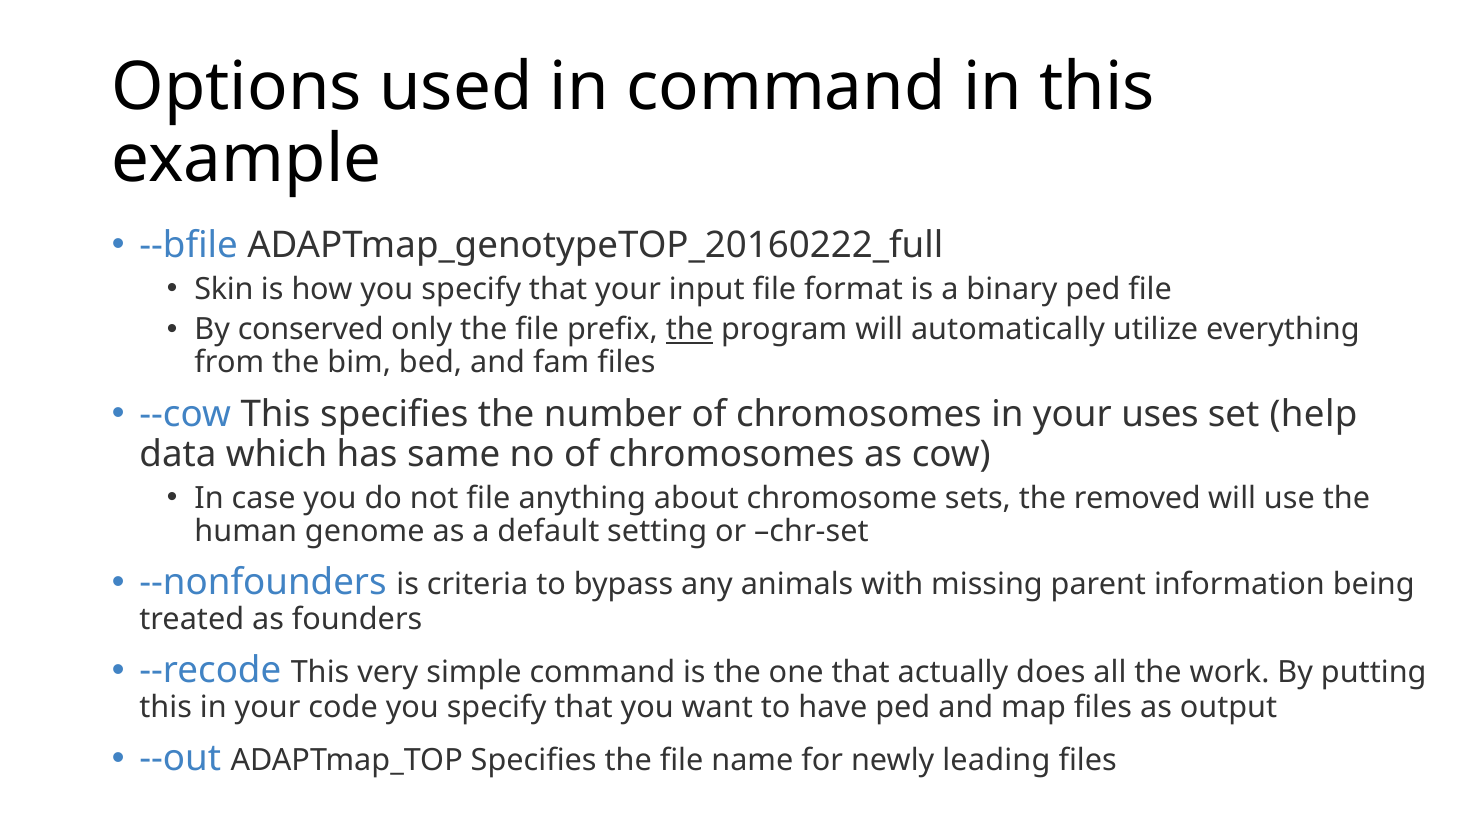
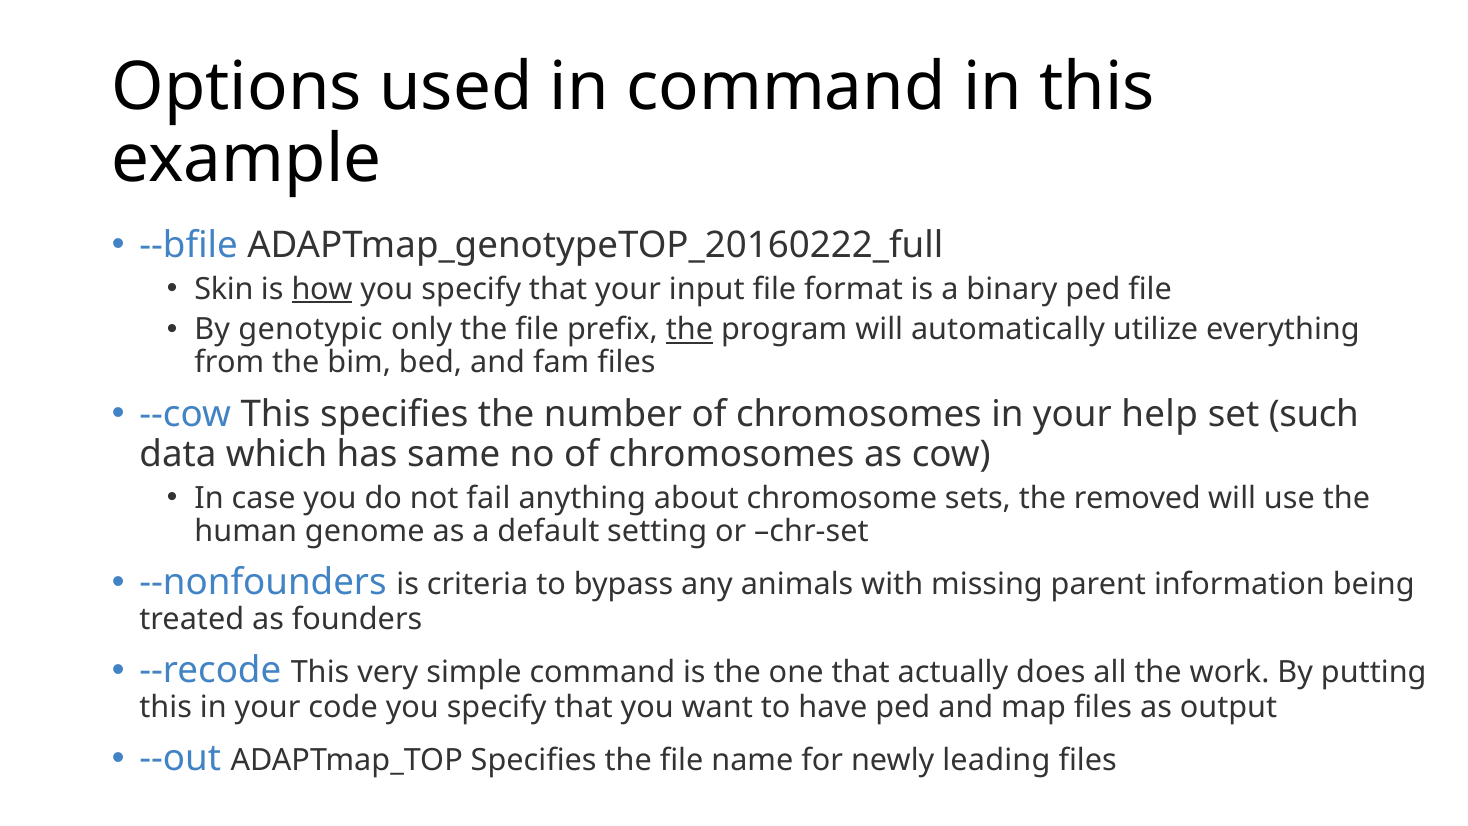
how underline: none -> present
conserved: conserved -> genotypic
uses: uses -> help
help: help -> such
not file: file -> fail
